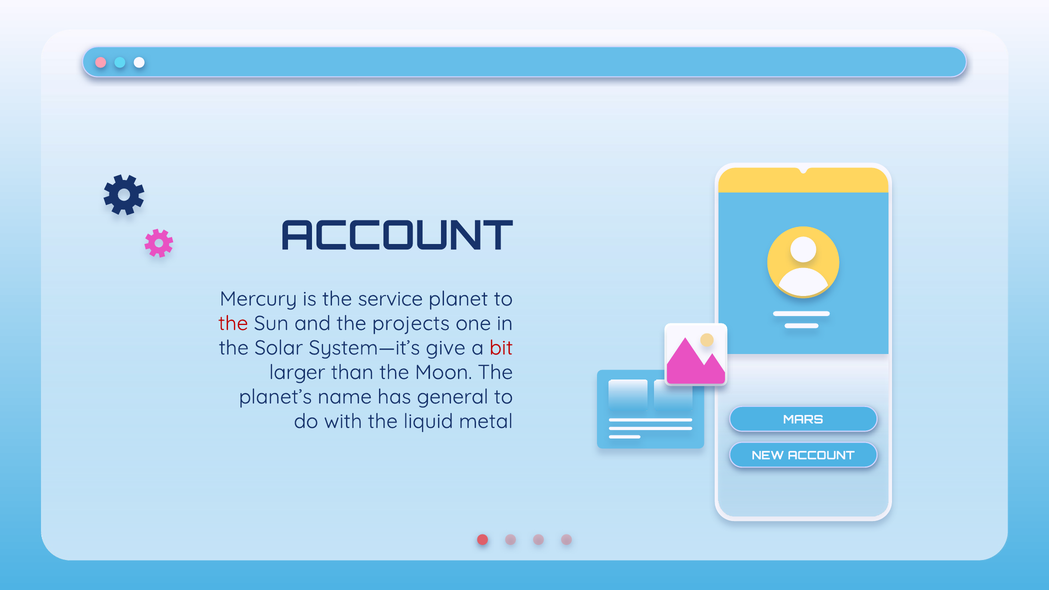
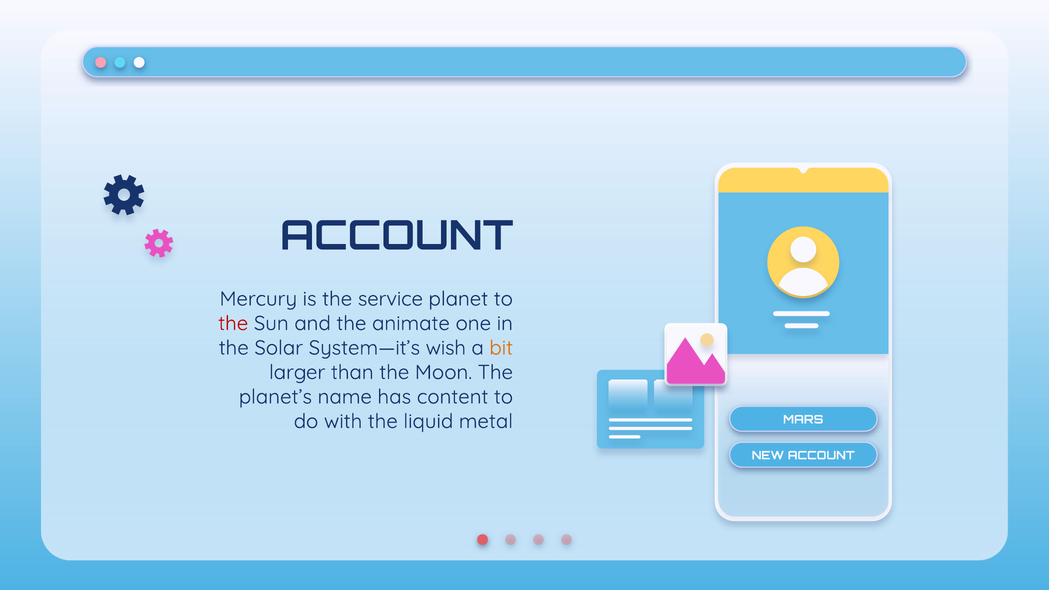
projects: projects -> animate
give: give -> wish
bit colour: red -> orange
general: general -> content
